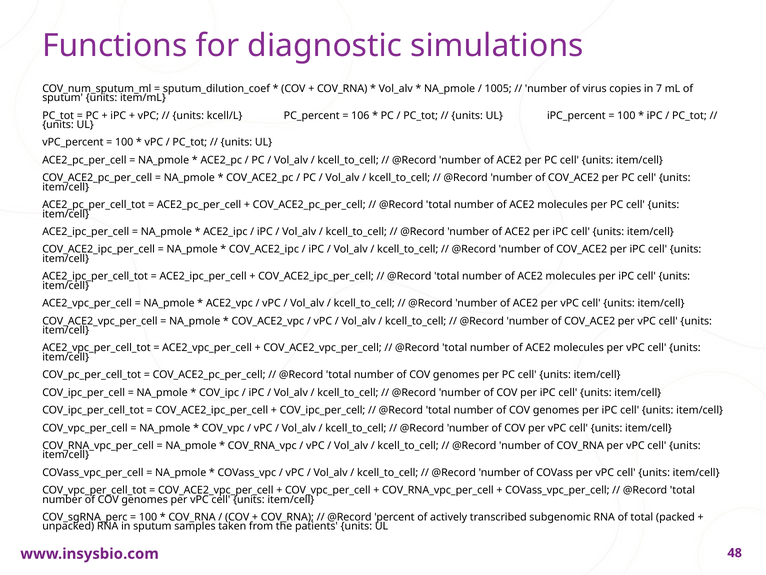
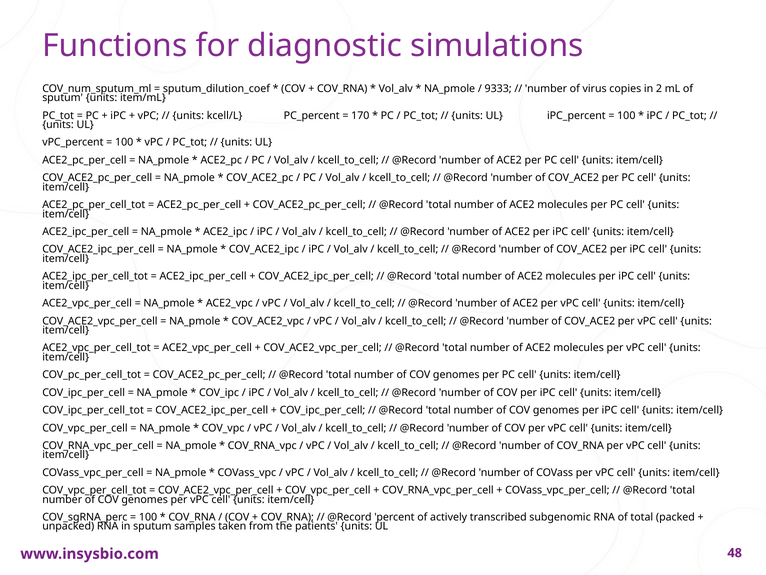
1005: 1005 -> 9333
7: 7 -> 2
106: 106 -> 170
